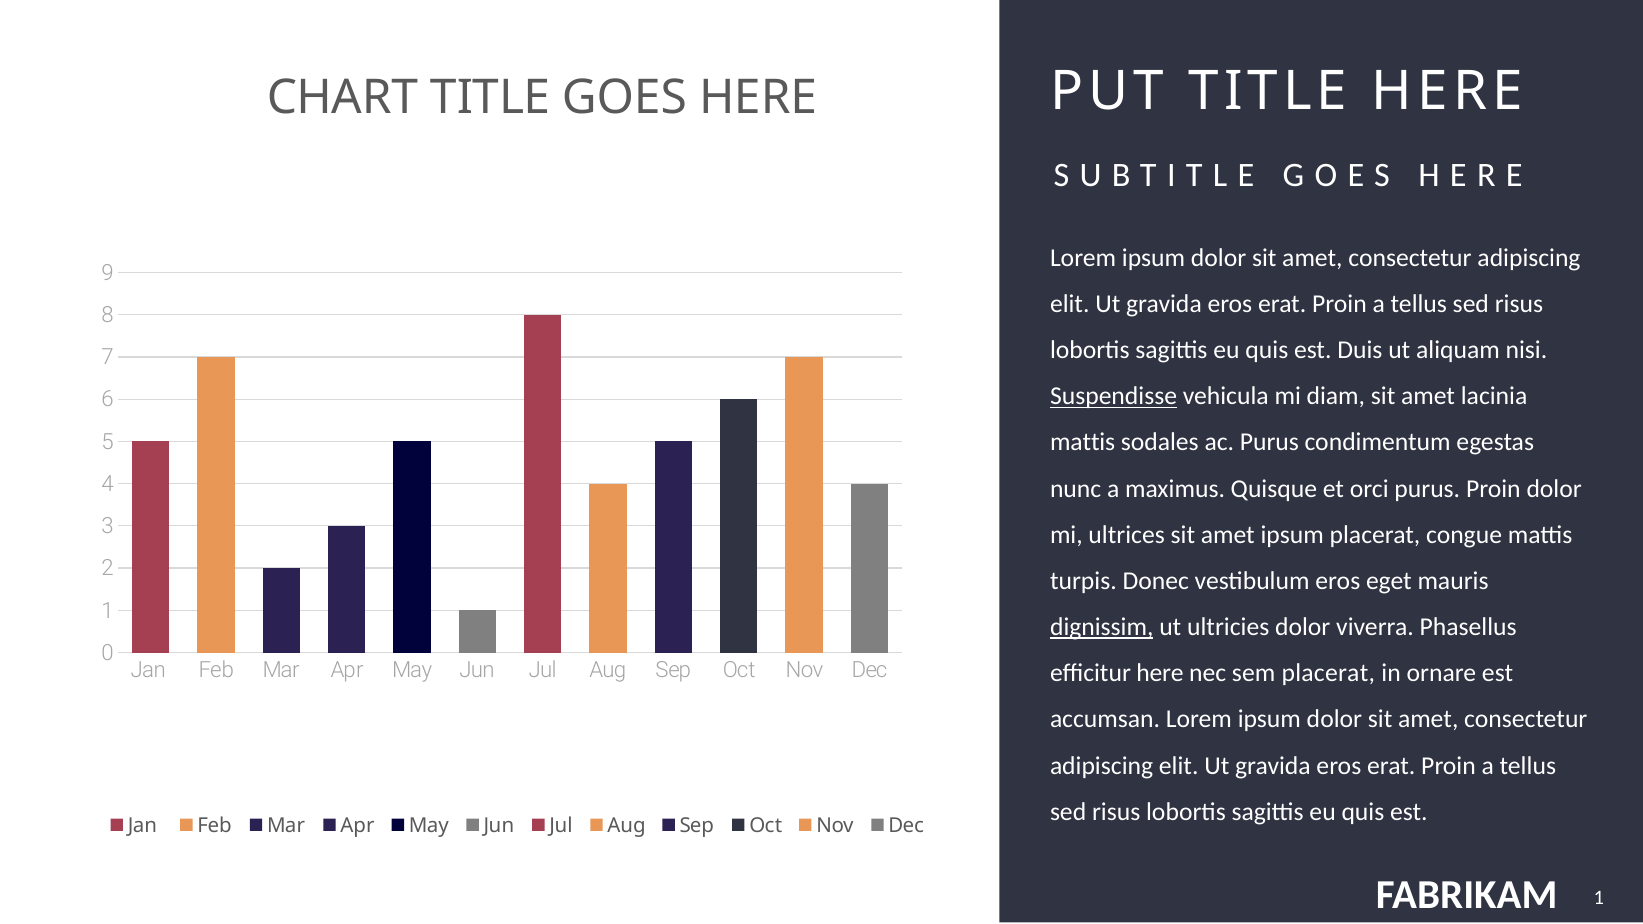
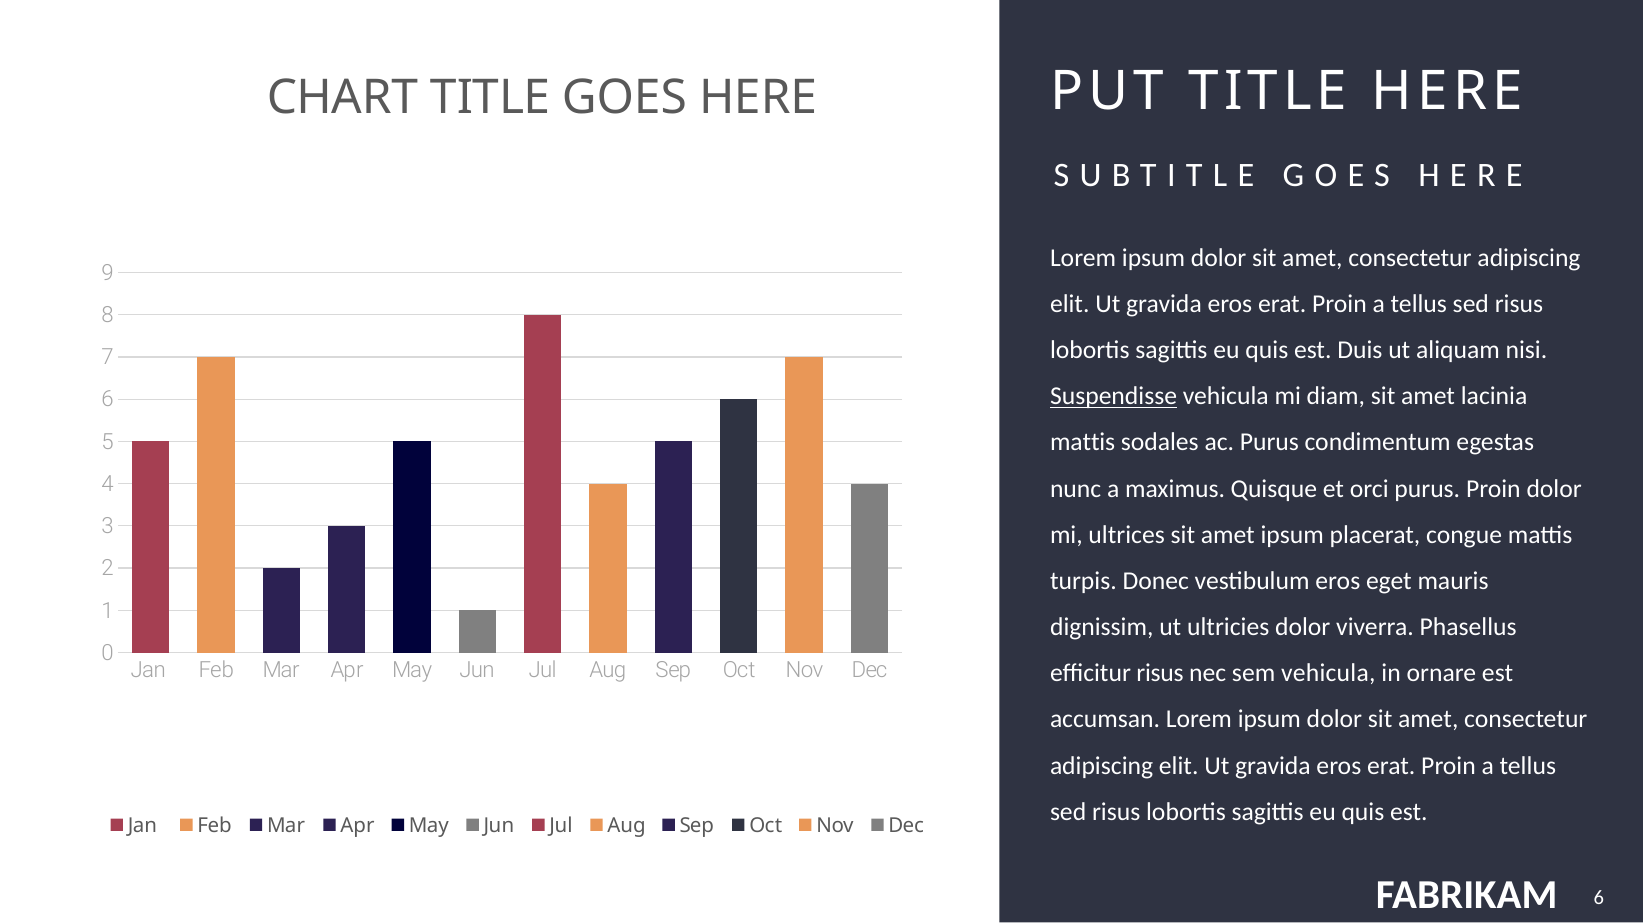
dignissim underline: present -> none
efficitur here: here -> risus
sem placerat: placerat -> vehicula
1 at (1599, 897): 1 -> 6
